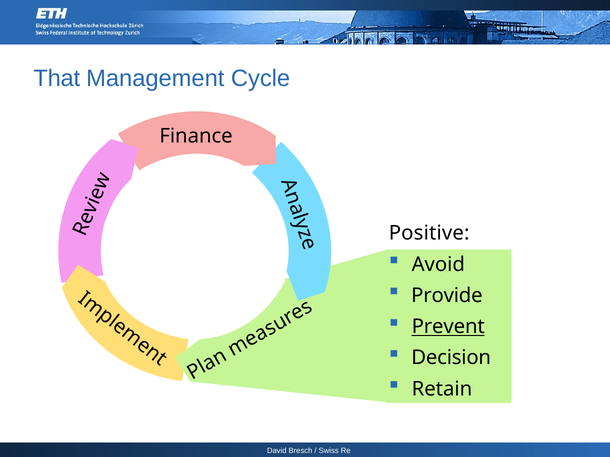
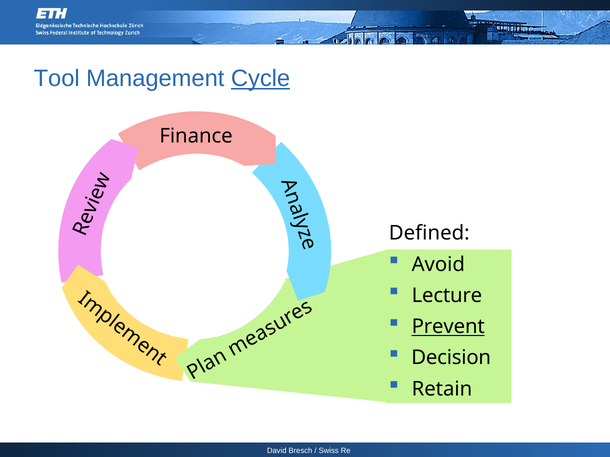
That: That -> Tool
Cycle underline: none -> present
Positive: Positive -> Defined
Provide: Provide -> Lecture
